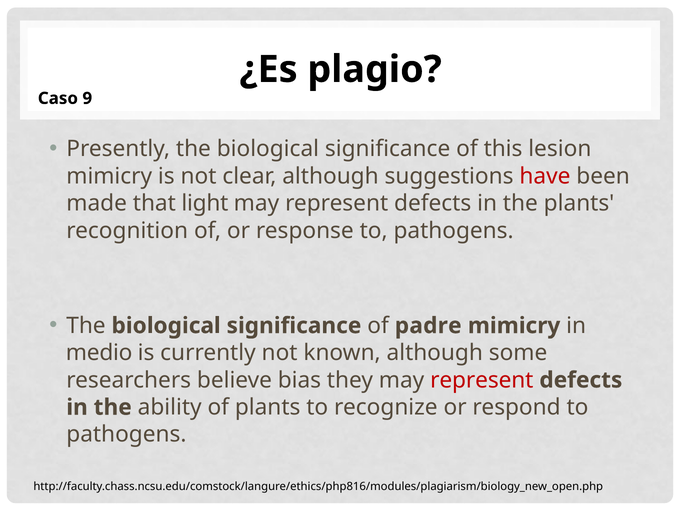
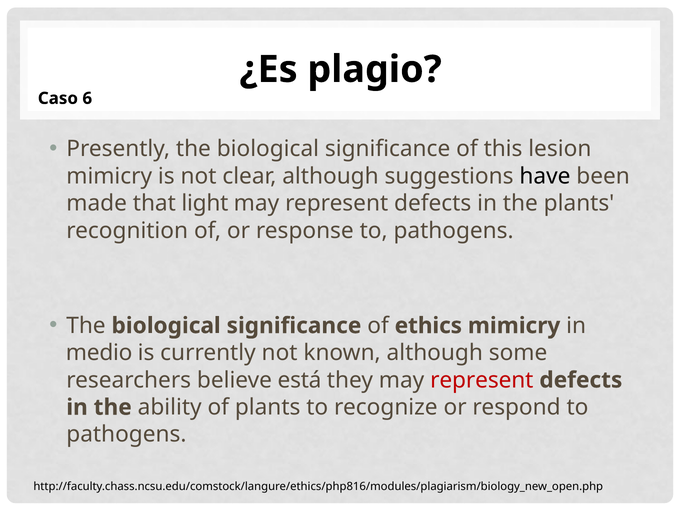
9: 9 -> 6
have colour: red -> black
padre: padre -> ethics
bias: bias -> está
